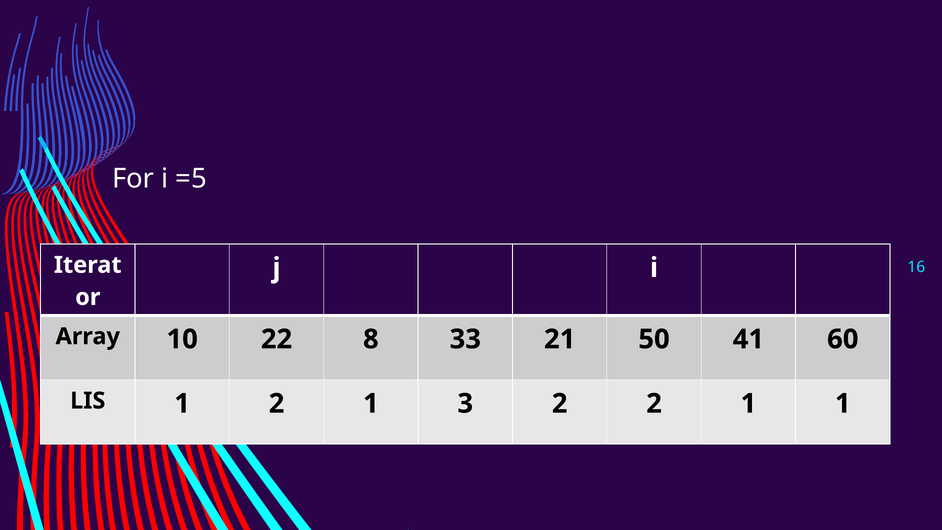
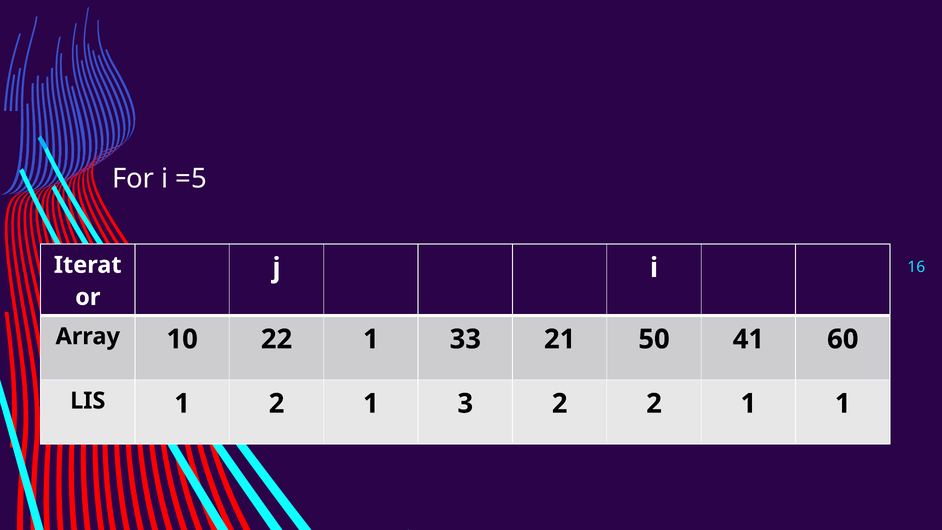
22 8: 8 -> 1
